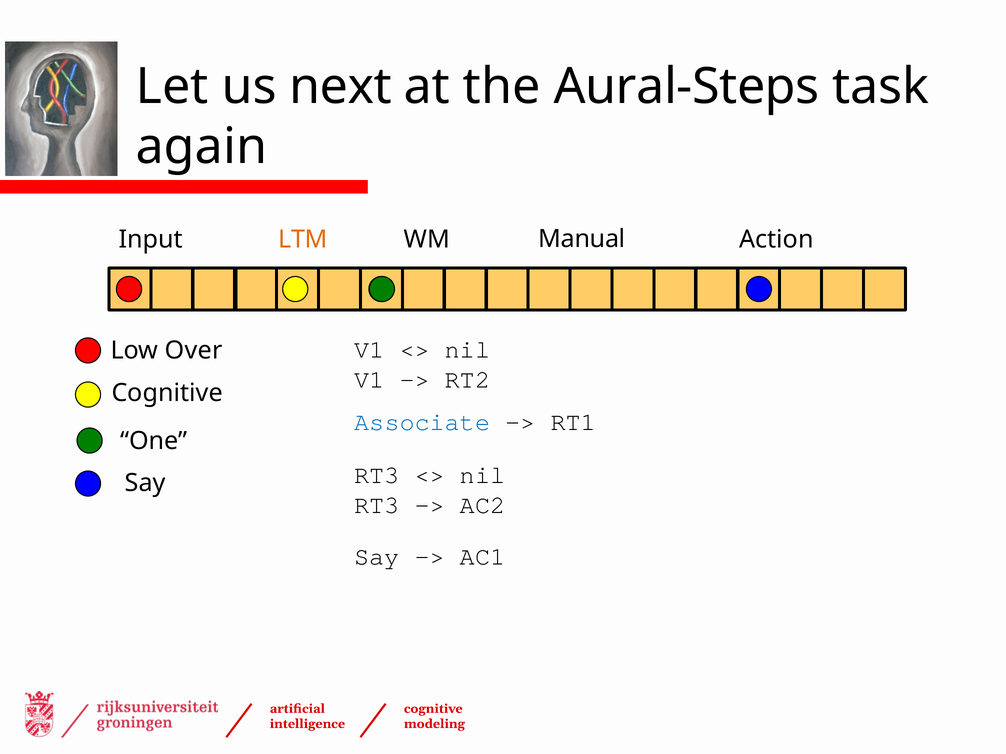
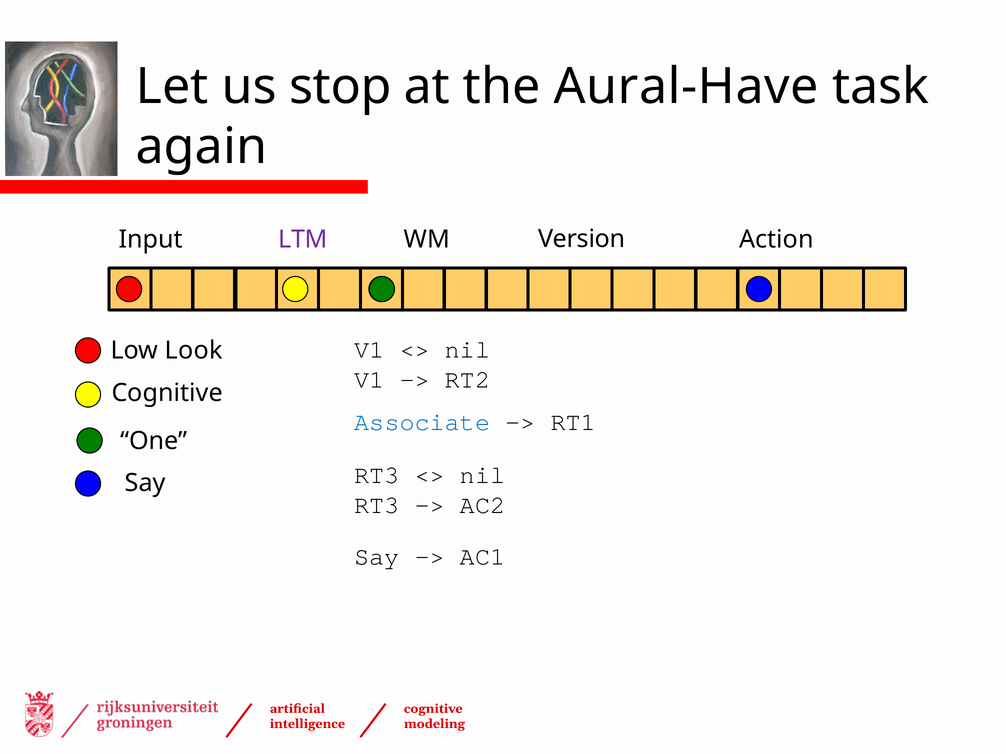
next: next -> stop
Aural-Steps: Aural-Steps -> Aural-Have
LTM colour: orange -> purple
Manual: Manual -> Version
Over: Over -> Look
